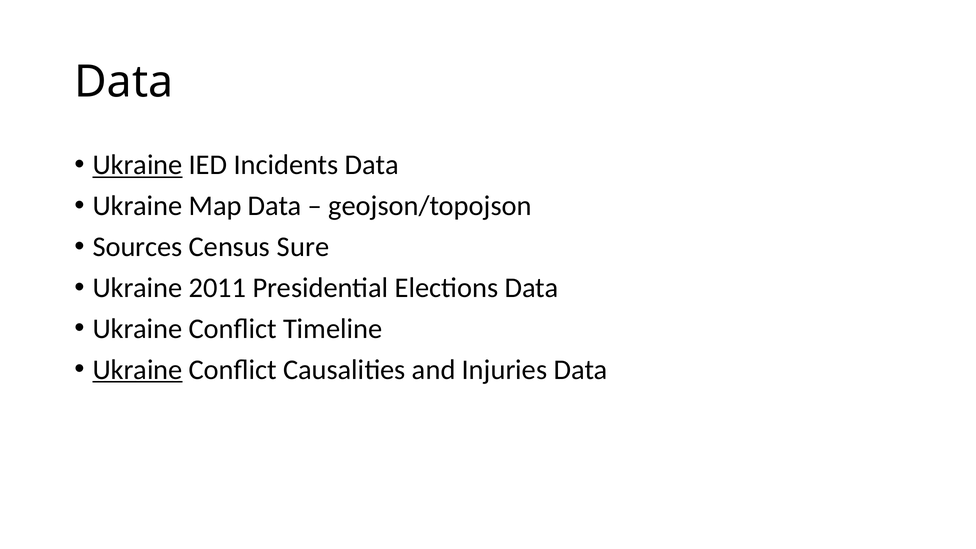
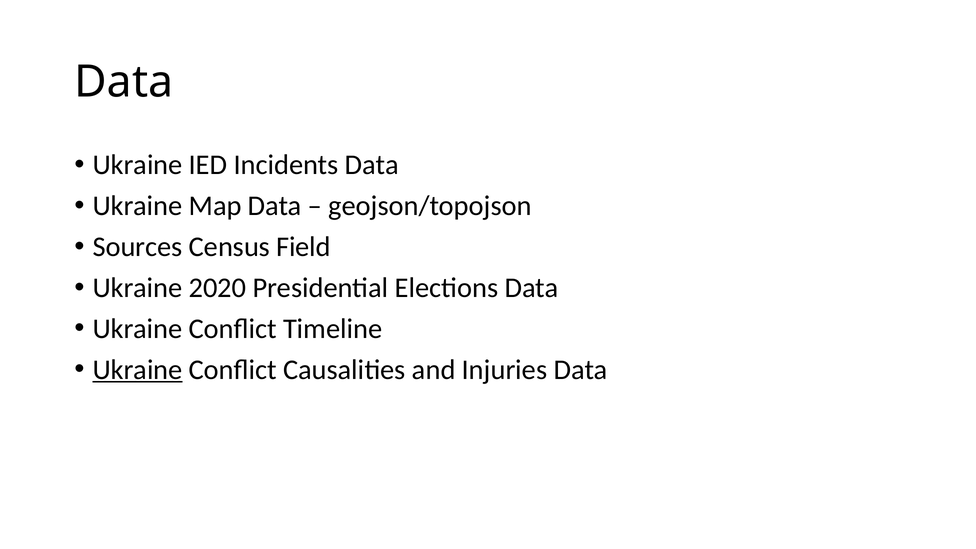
Ukraine at (138, 165) underline: present -> none
Sure: Sure -> Field
2011: 2011 -> 2020
